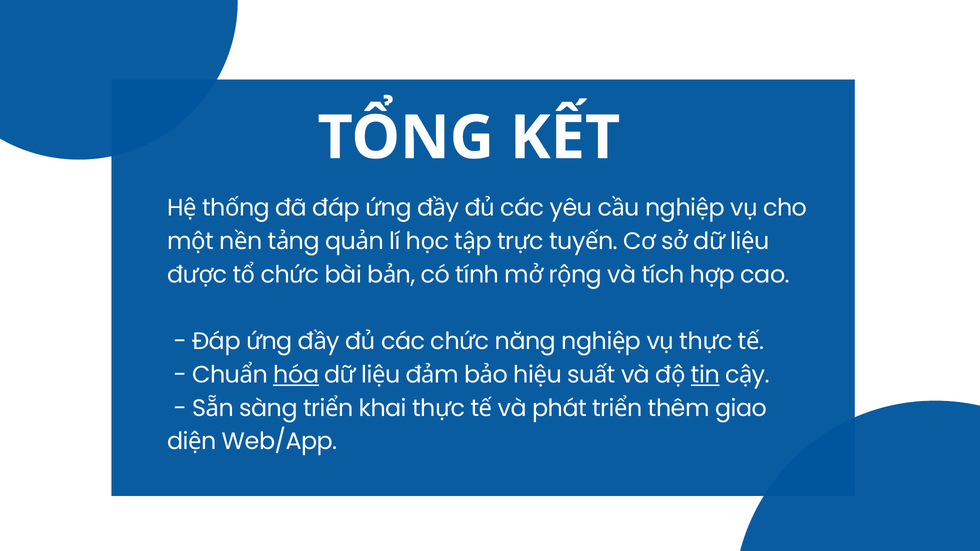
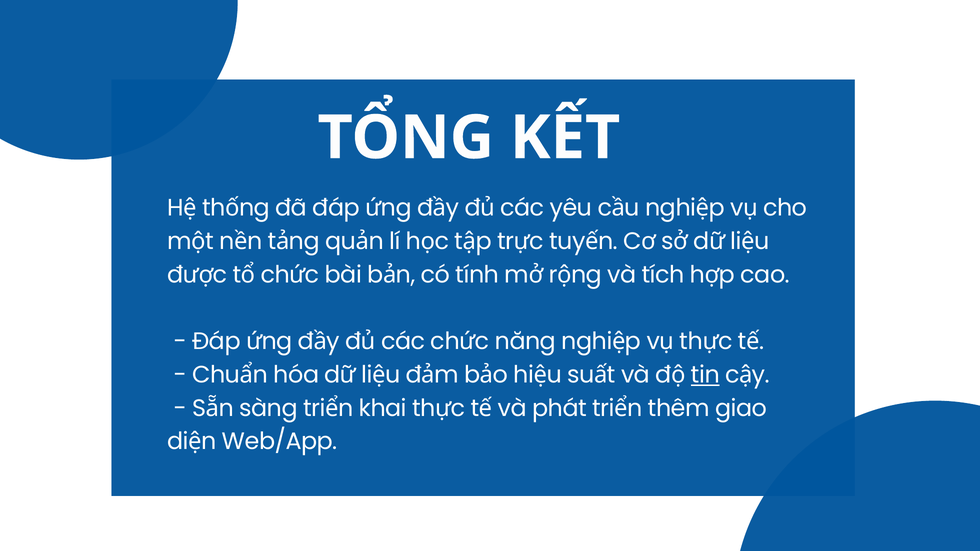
hóa underline: present -> none
